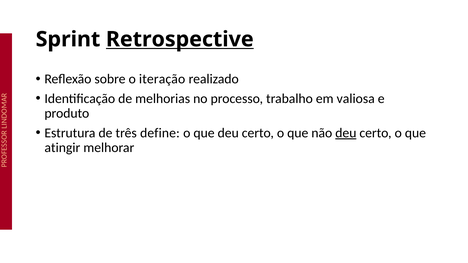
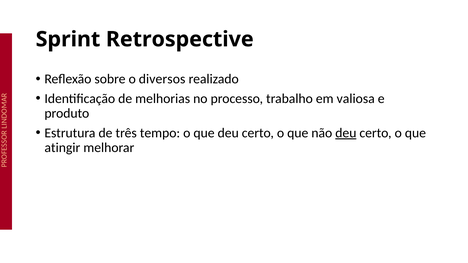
Retrospective underline: present -> none
iteração: iteração -> diversos
define: define -> tempo
